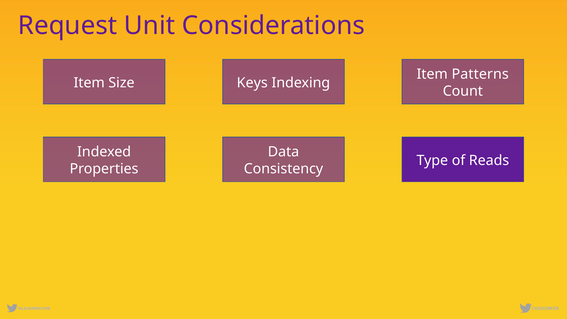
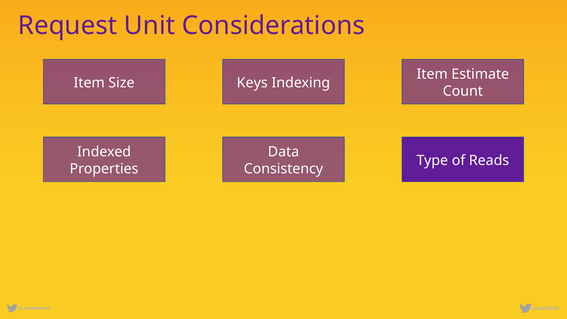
Patterns: Patterns -> Estimate
